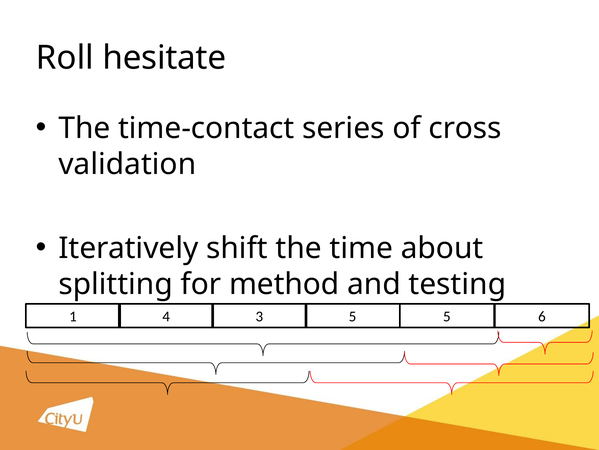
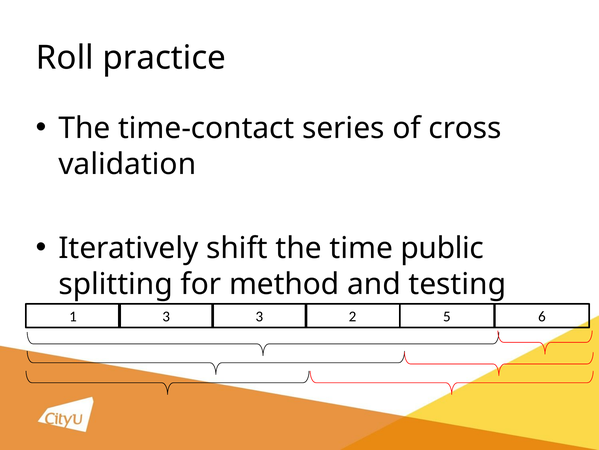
hesitate: hesitate -> practice
about: about -> public
1 4: 4 -> 3
3 5: 5 -> 2
